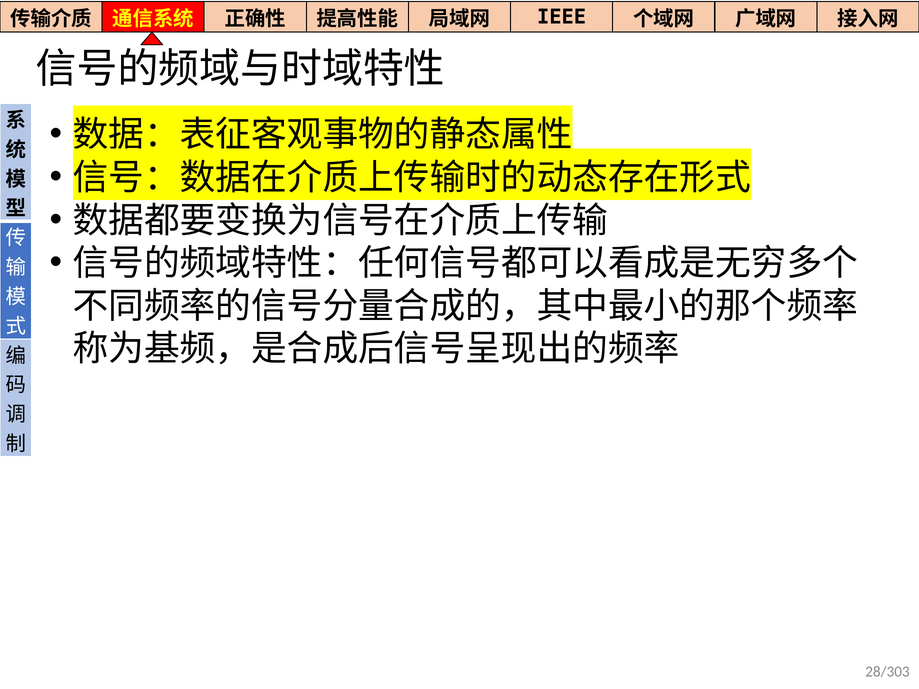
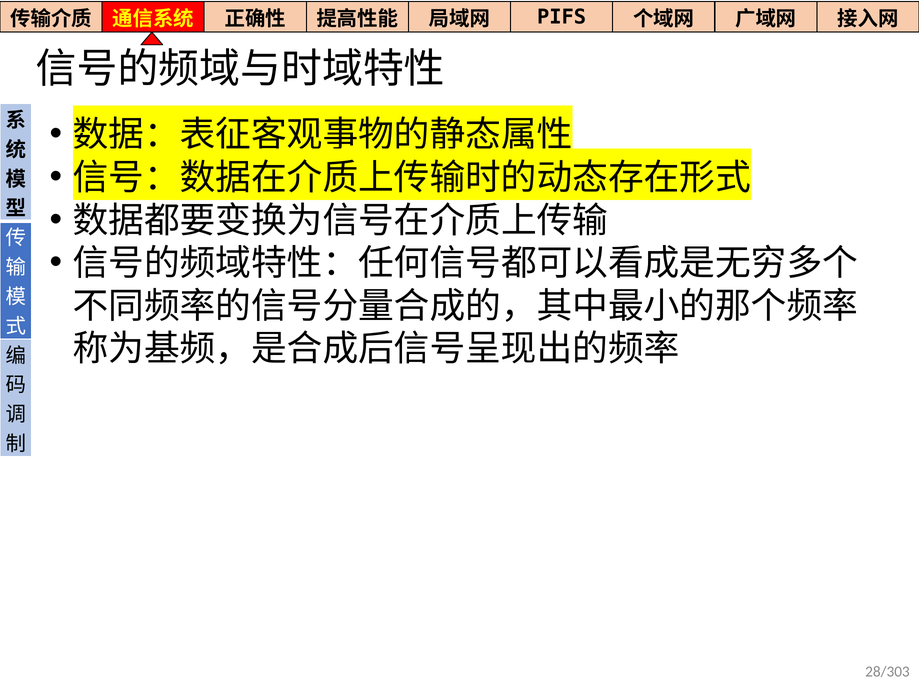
IEEE: IEEE -> PIFS
